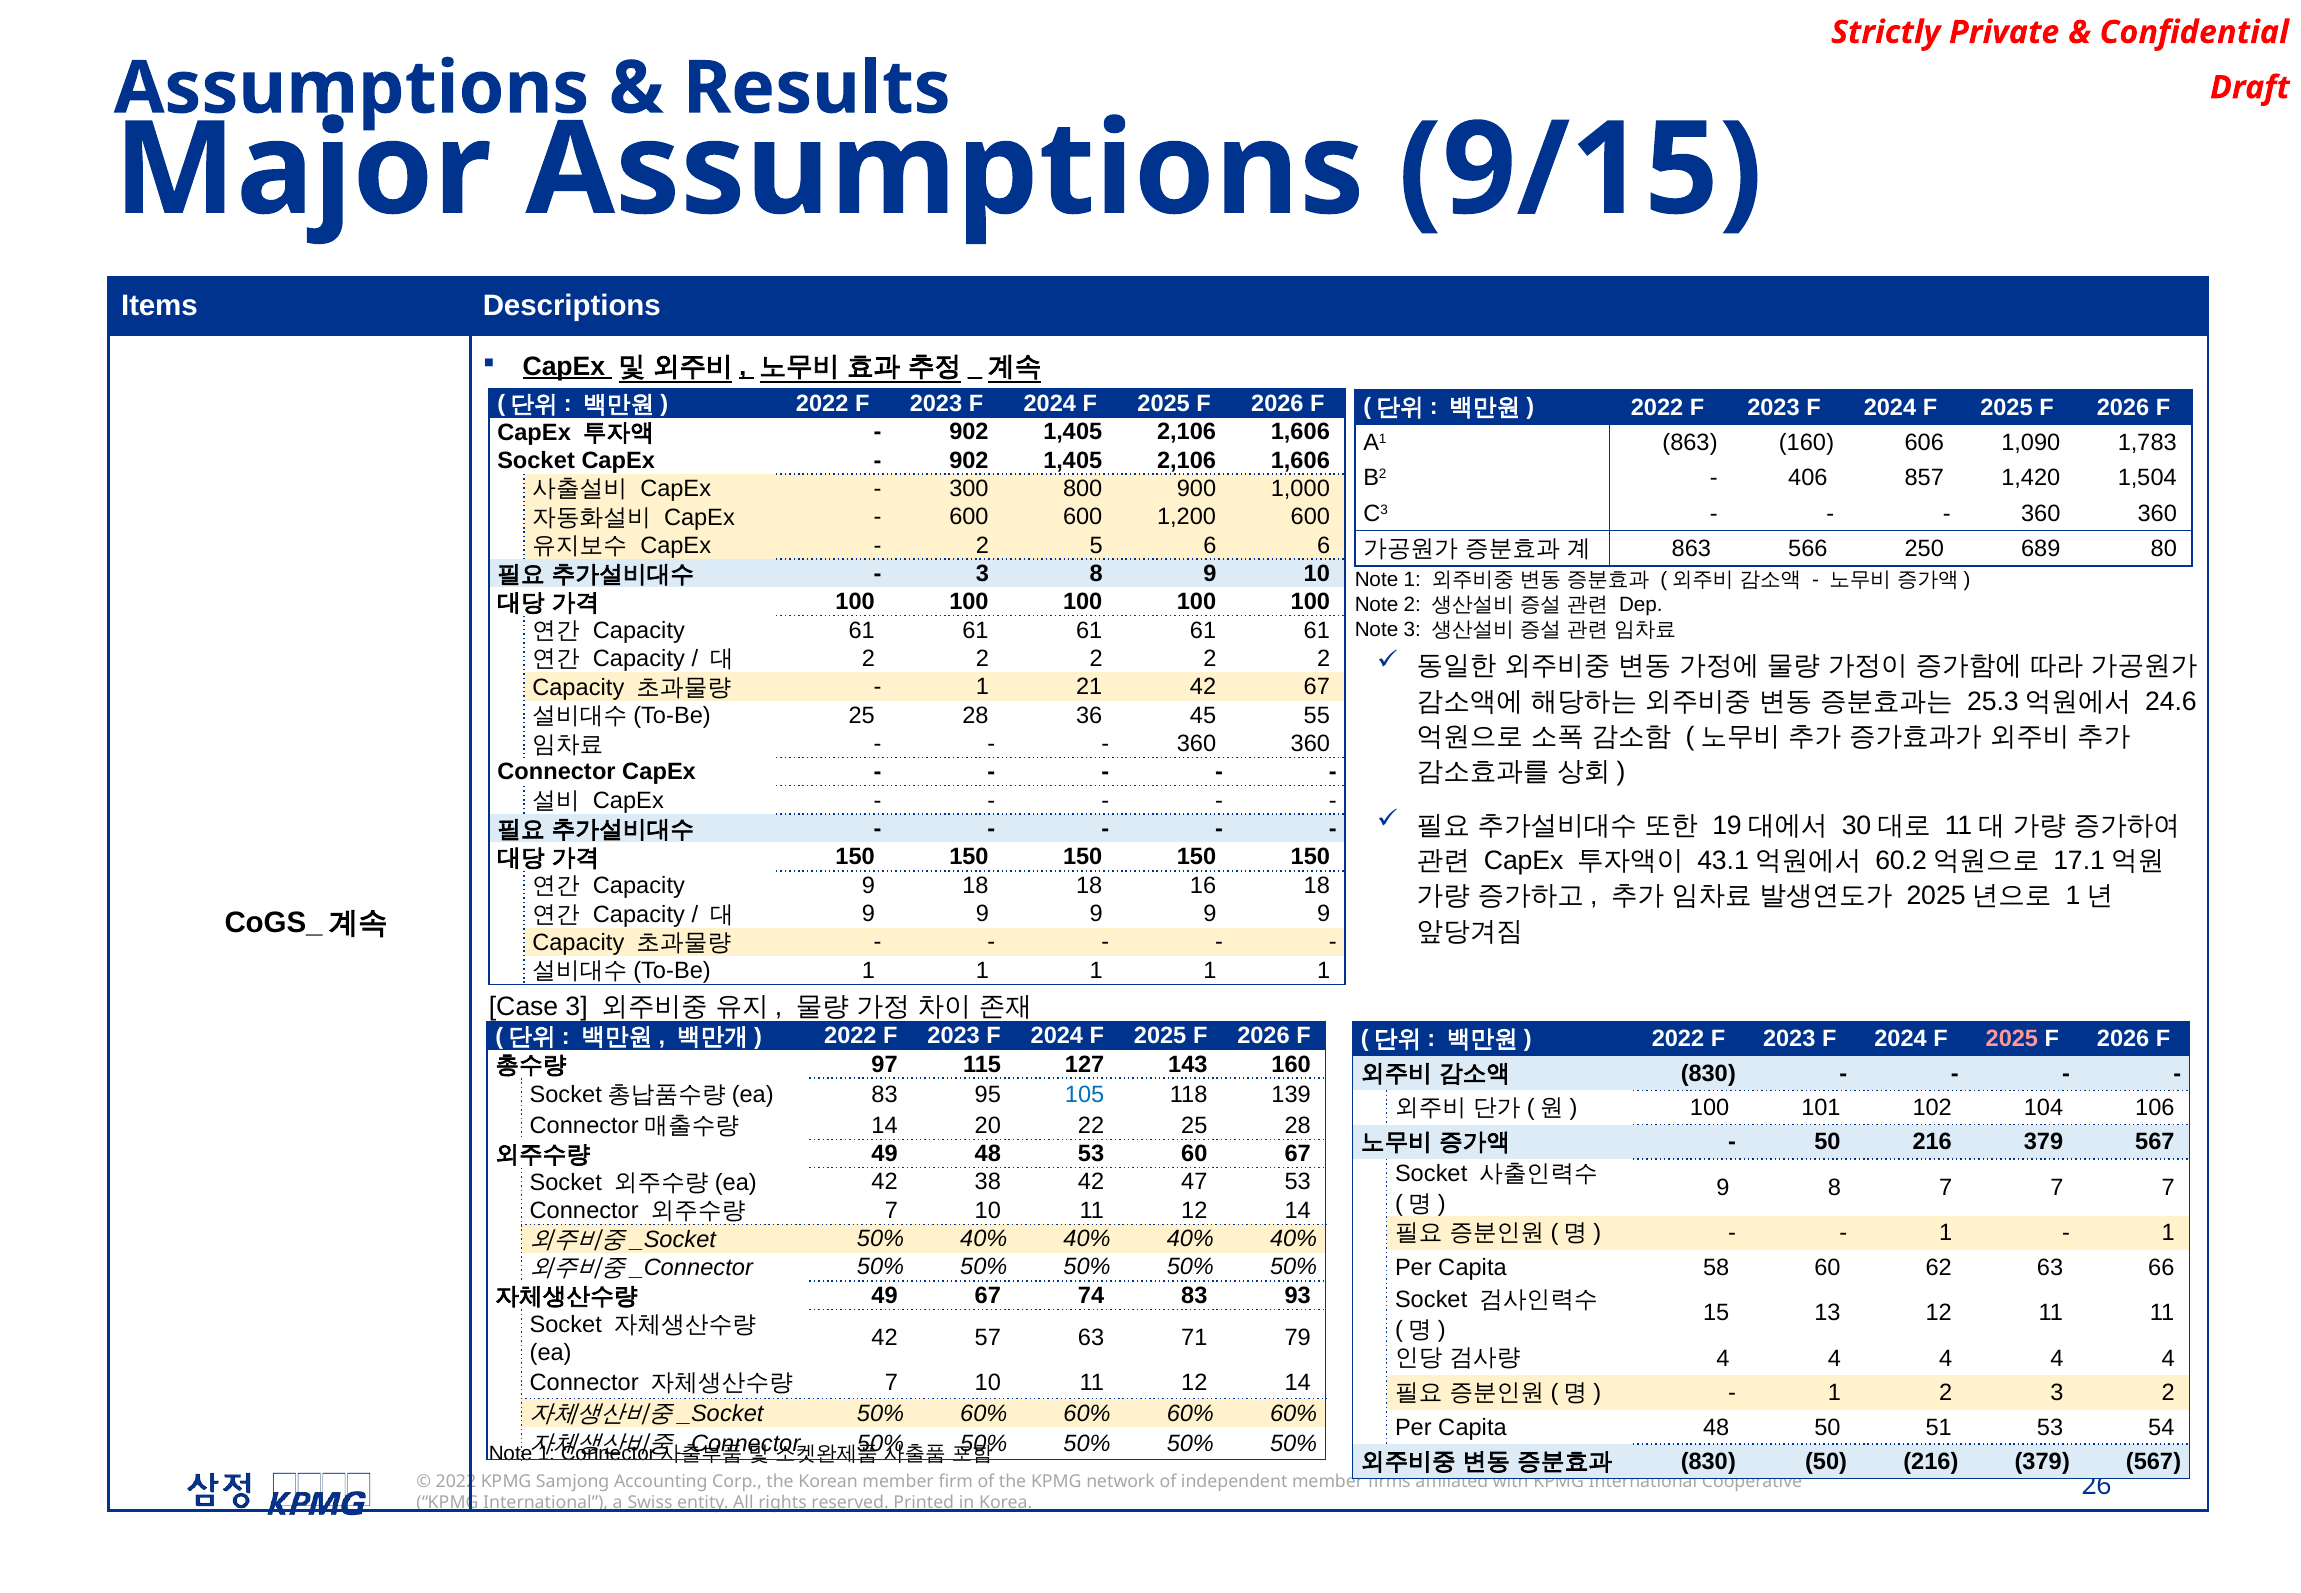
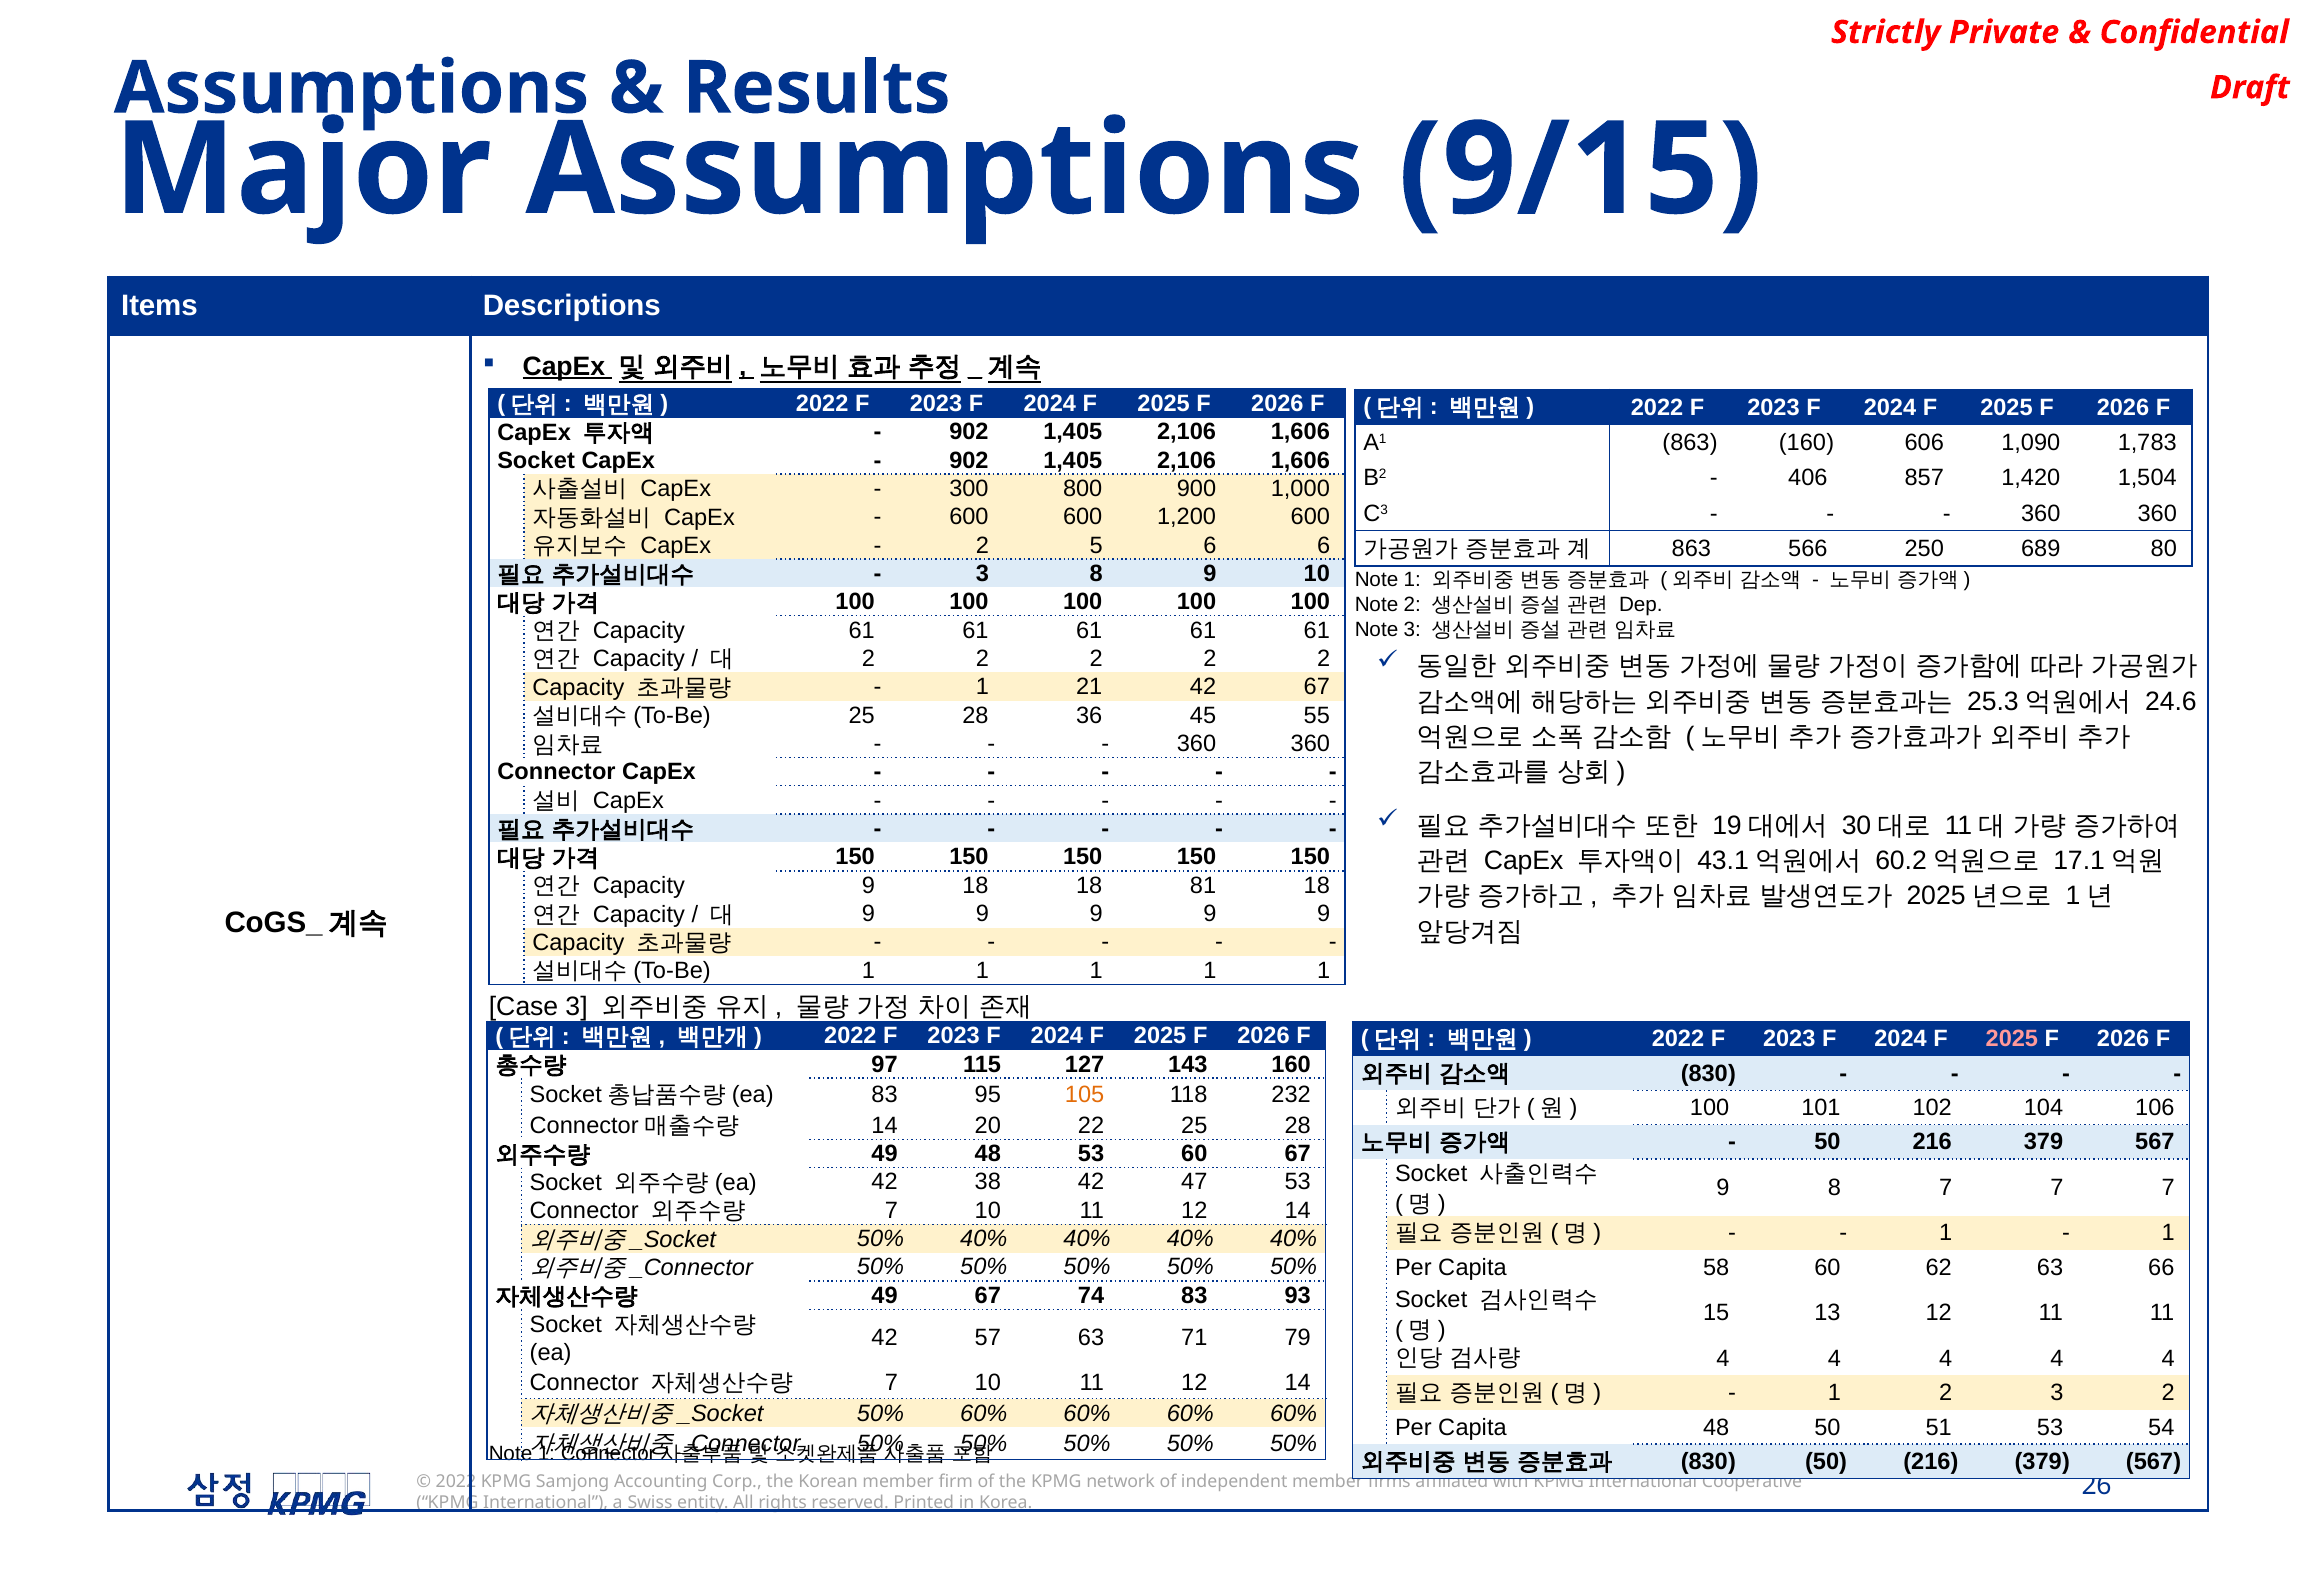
16: 16 -> 81
105 colour: blue -> orange
139: 139 -> 232
